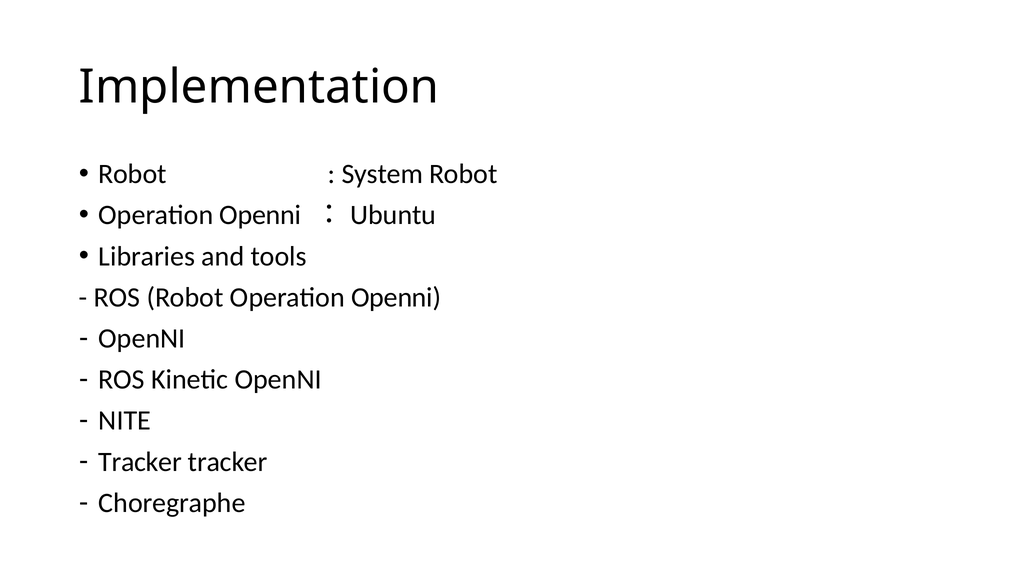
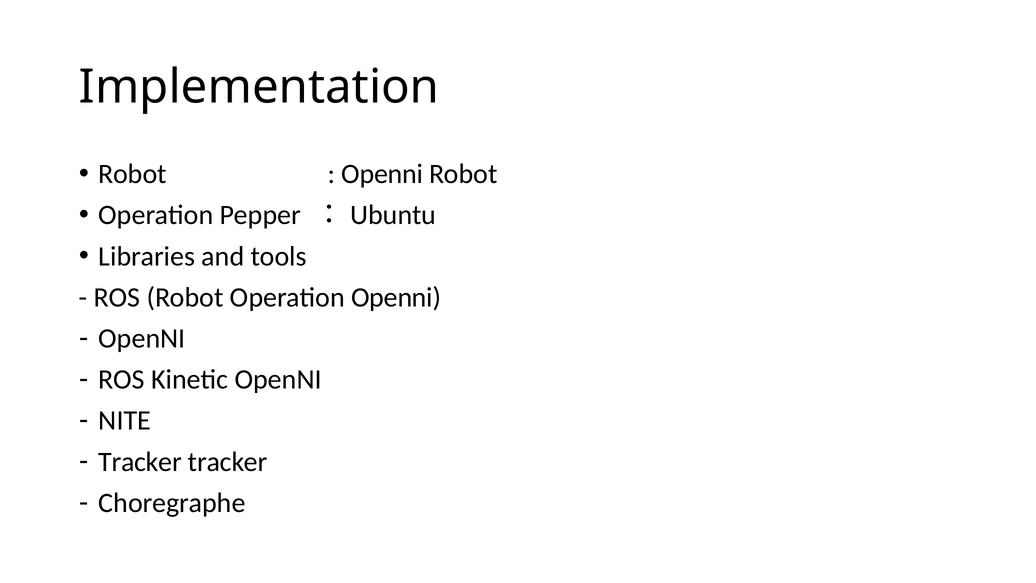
System at (382, 174): System -> Openni
Openni at (260, 215): Openni -> Pepper
